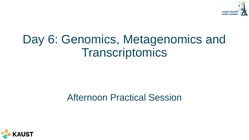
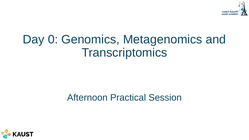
6: 6 -> 0
